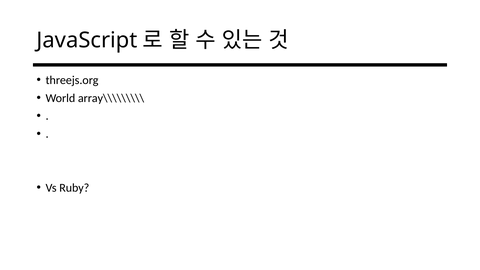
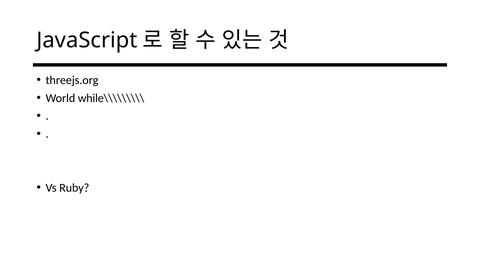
array\\\\\\\\\: array\\\\\\\\\ -> while\\\\\\\\\
